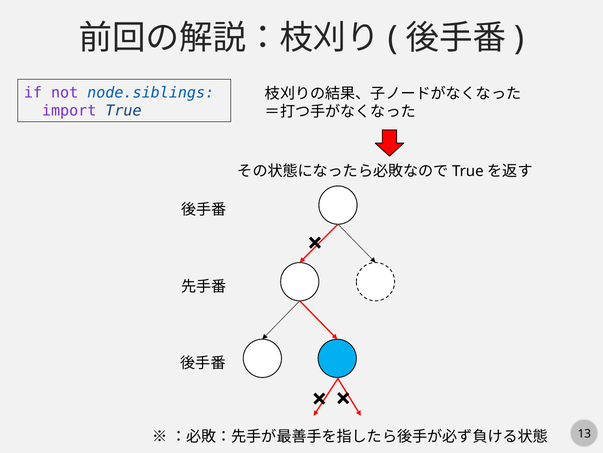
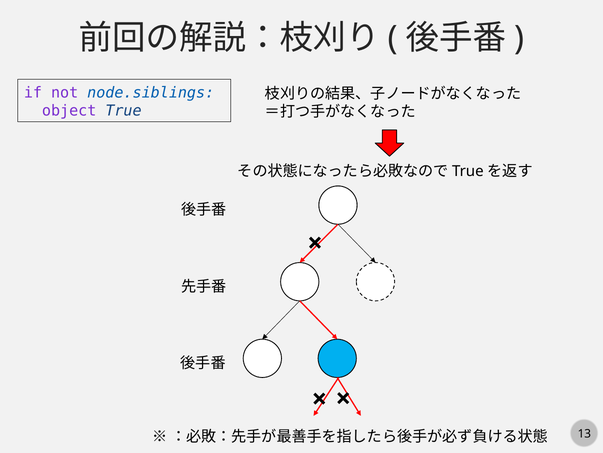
import: import -> object
